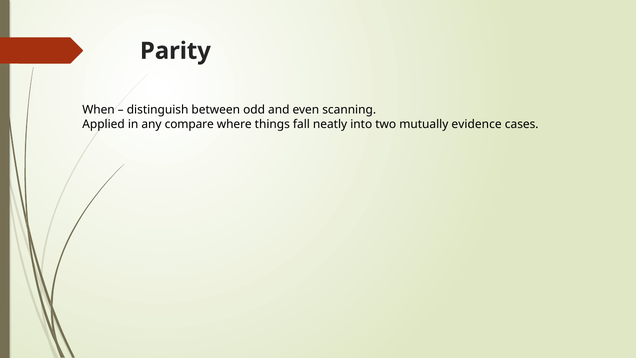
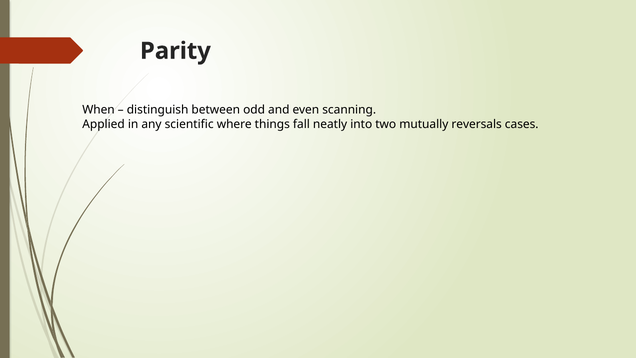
compare: compare -> scientific
evidence: evidence -> reversals
